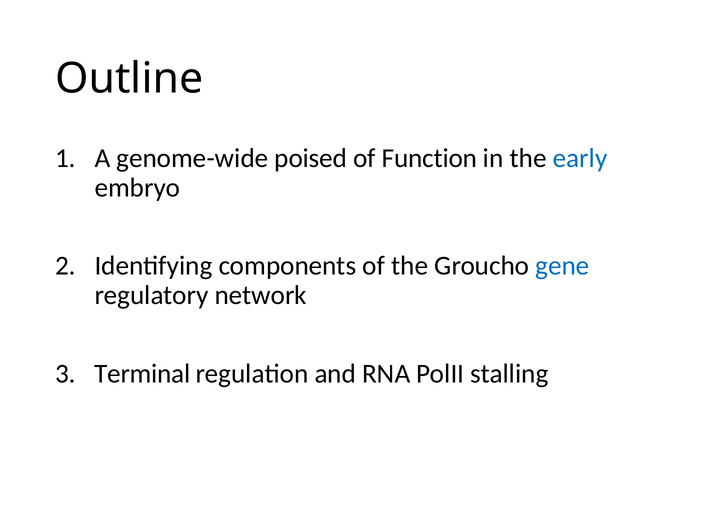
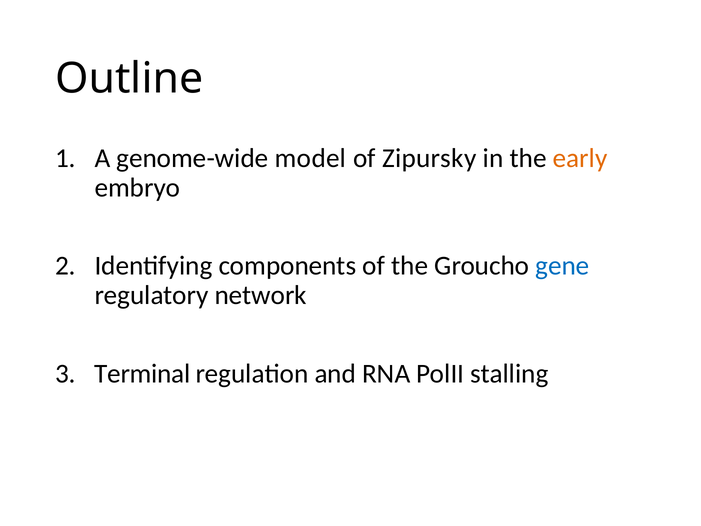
poised: poised -> model
Function: Function -> Zipursky
early colour: blue -> orange
